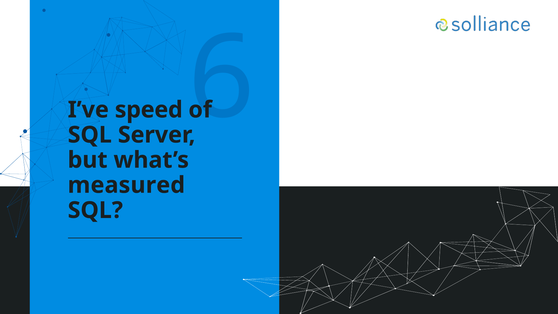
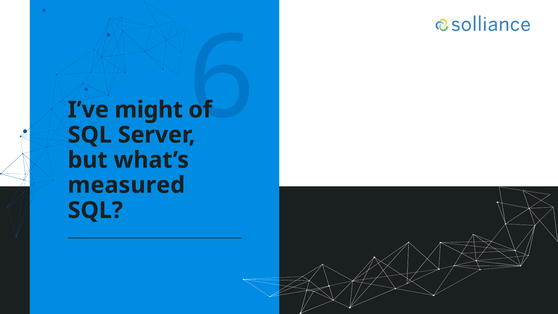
speed: speed -> might
